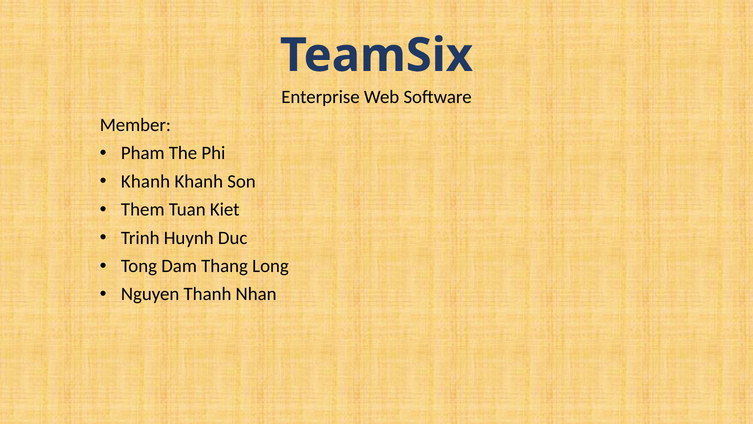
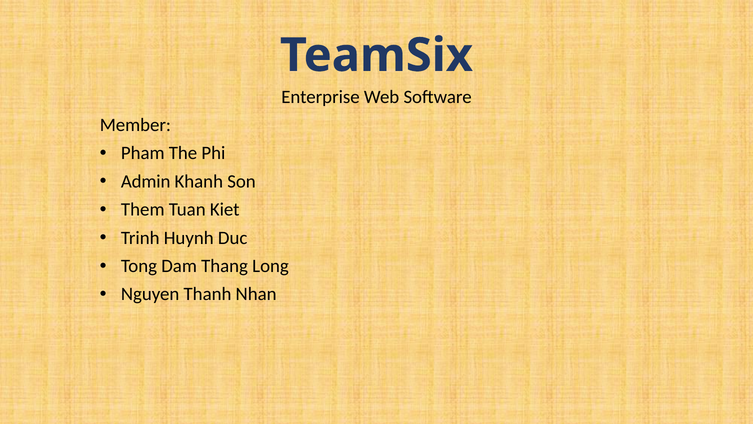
Khanh at (146, 181): Khanh -> Admin
